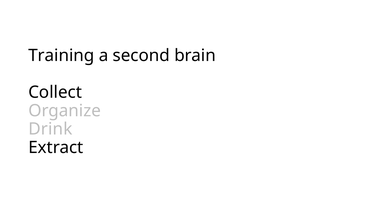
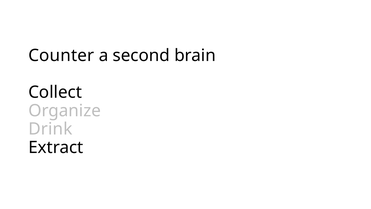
Training: Training -> Counter
